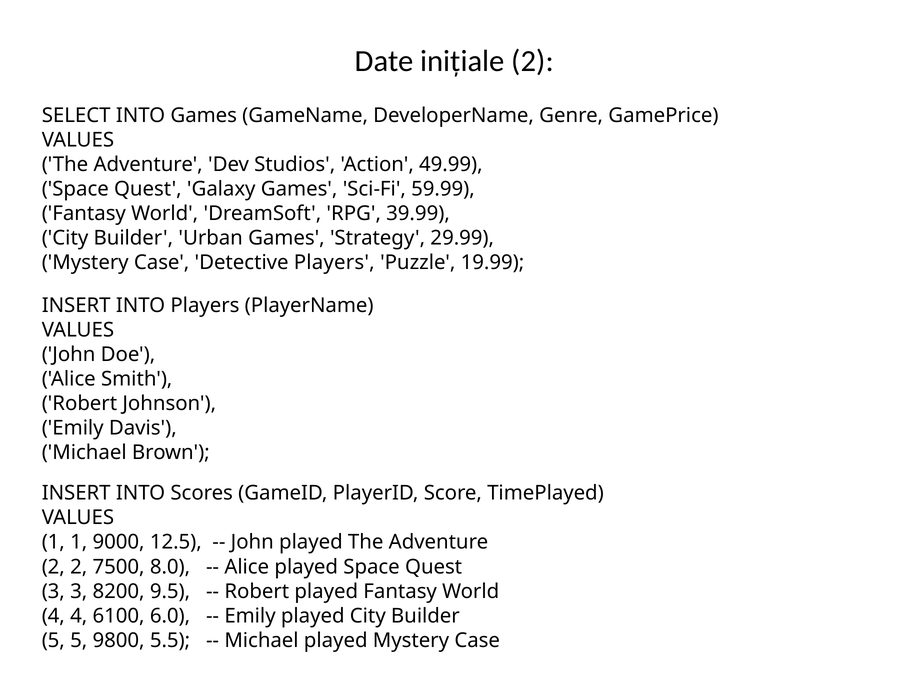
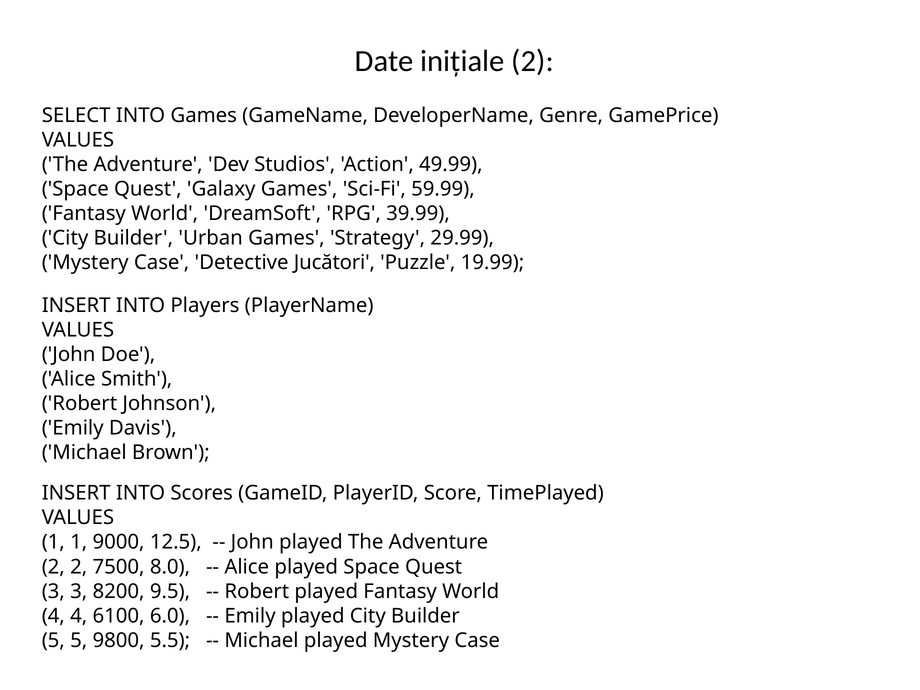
Detective Players: Players -> Jucători
